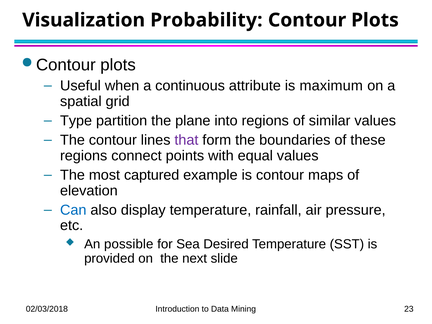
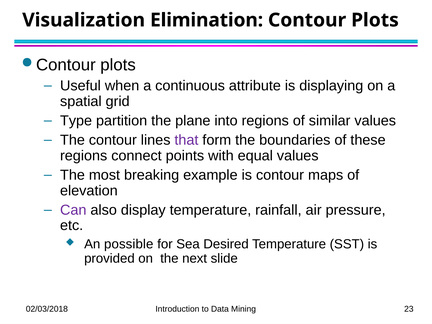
Probability: Probability -> Elimination
maximum: maximum -> displaying
captured: captured -> breaking
Can colour: blue -> purple
